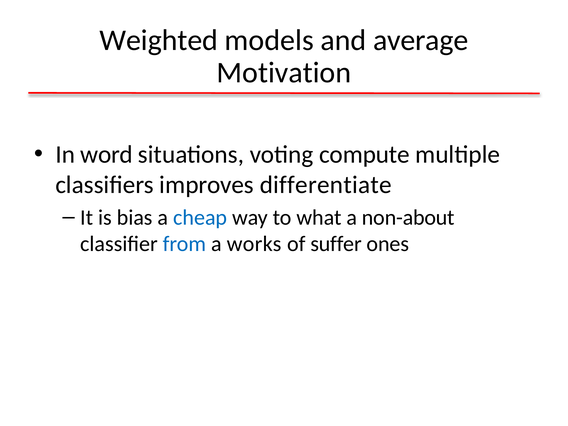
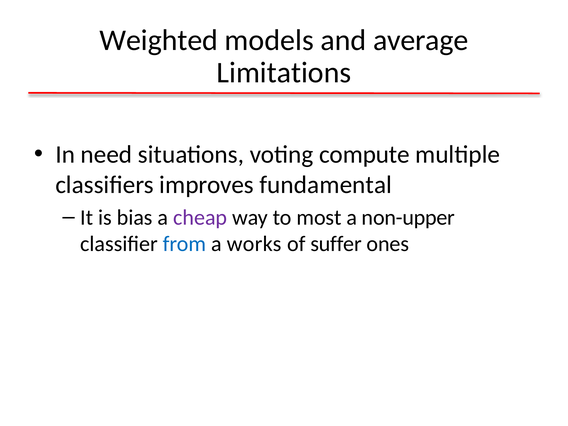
Motivation: Motivation -> Limitations
word: word -> need
differentiate: differentiate -> fundamental
cheap colour: blue -> purple
what: what -> most
non-about: non-about -> non-upper
